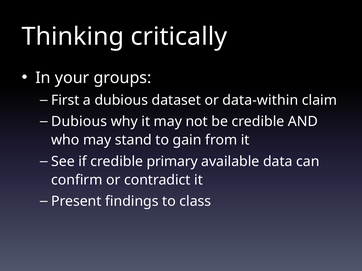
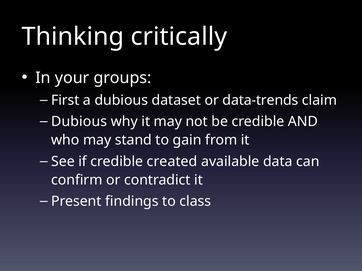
data-within: data-within -> data-trends
primary: primary -> created
